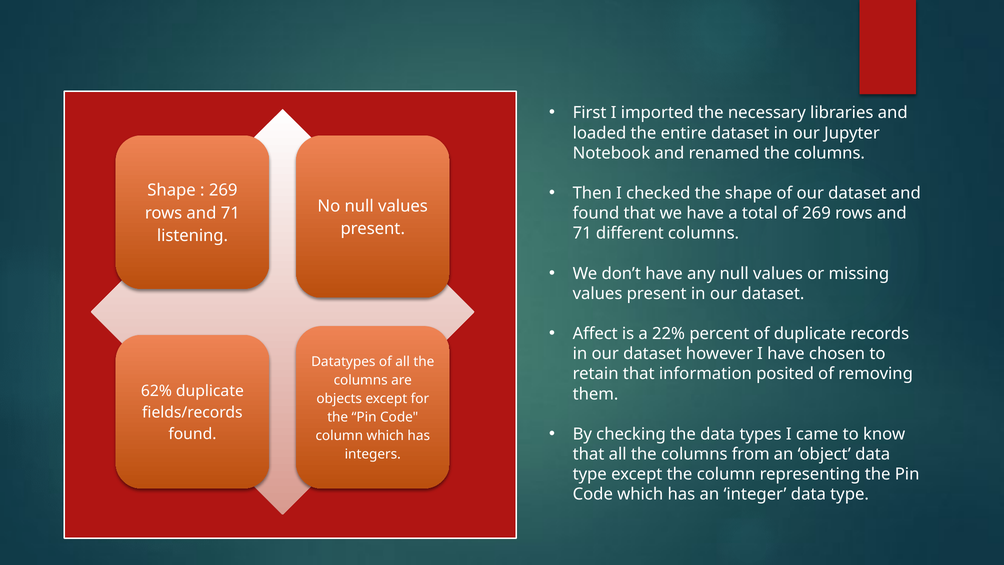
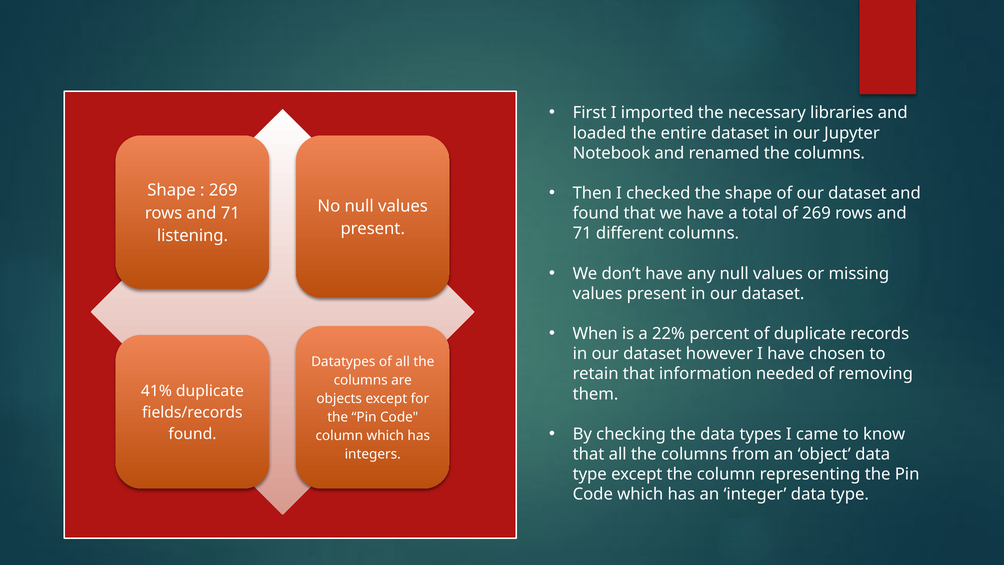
Affect: Affect -> When
posited: posited -> needed
62%: 62% -> 41%
